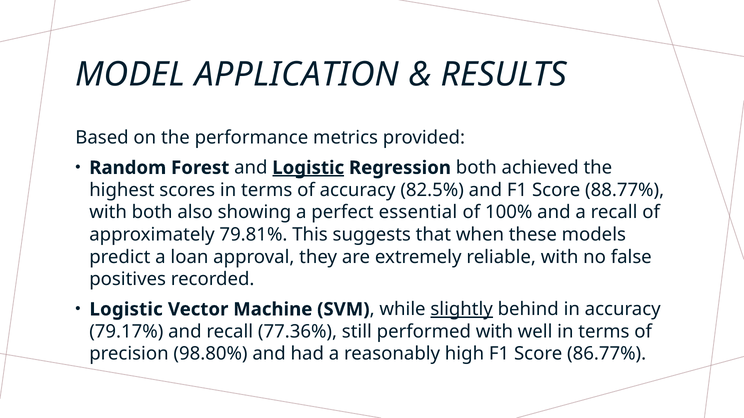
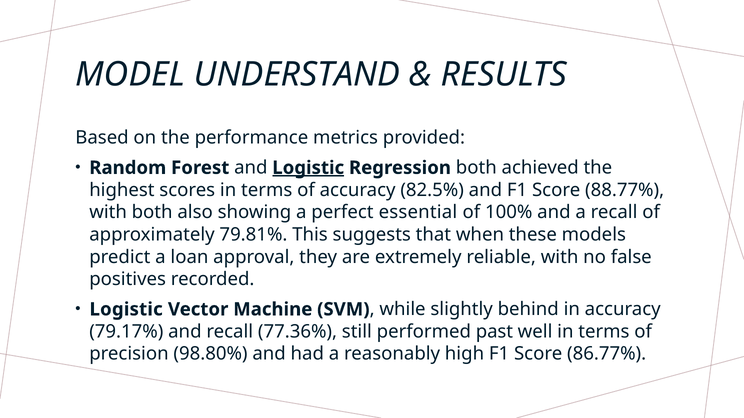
APPLICATION: APPLICATION -> UNDERSTAND
slightly underline: present -> none
performed with: with -> past
